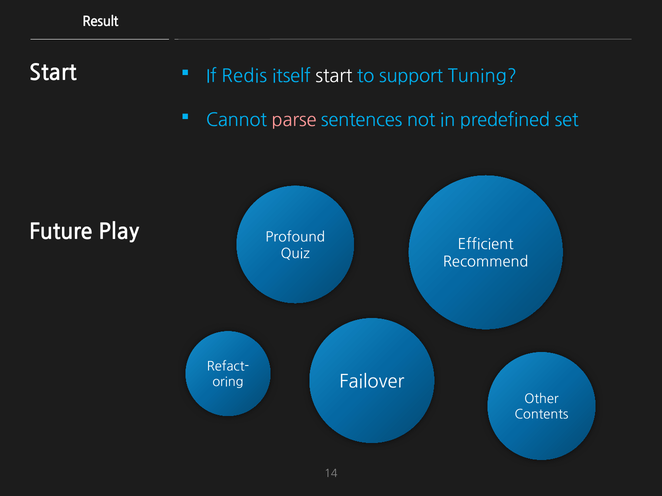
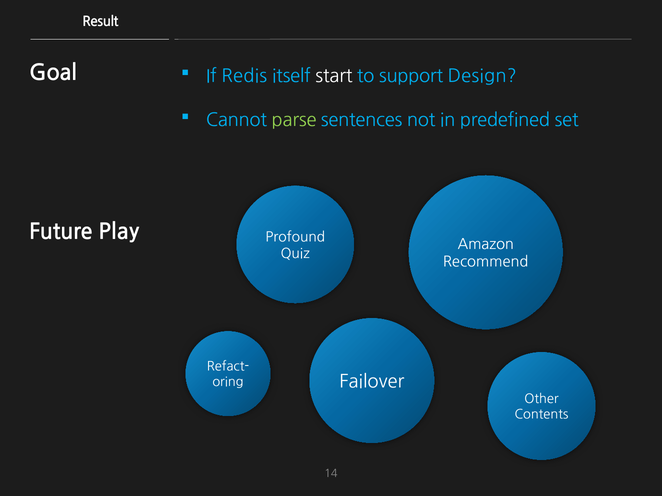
Start at (53, 73): Start -> Goal
Tuning: Tuning -> Design
parse colour: pink -> light green
Efficient: Efficient -> Amazon
